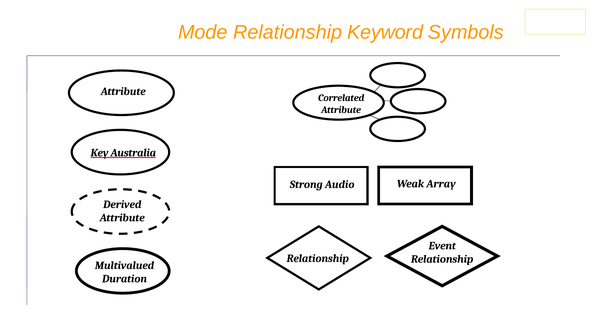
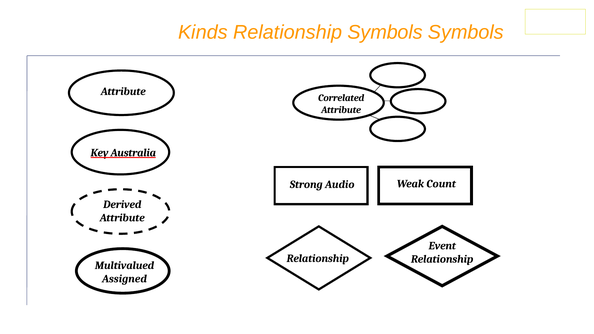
Mode: Mode -> Kinds
Relationship Keyword: Keyword -> Symbols
Array: Array -> Count
Duration: Duration -> Assigned
